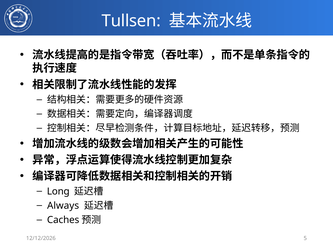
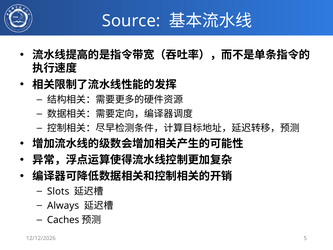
Tullsen: Tullsen -> Source
Long: Long -> Slots
